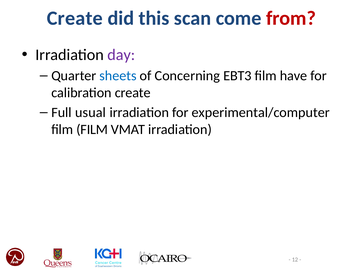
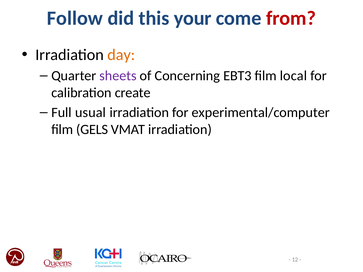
Create at (75, 18): Create -> Follow
scan: scan -> your
day colour: purple -> orange
sheets colour: blue -> purple
have: have -> local
film FILM: FILM -> GELS
